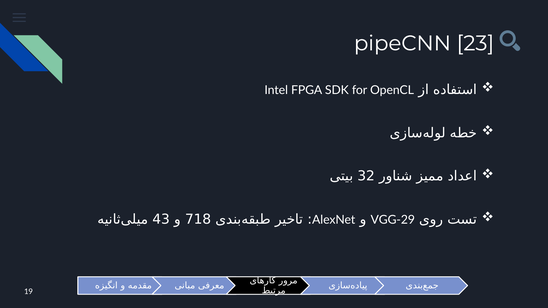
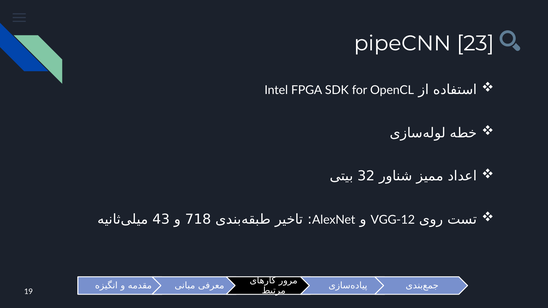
VGG-29: VGG-29 -> VGG-12
